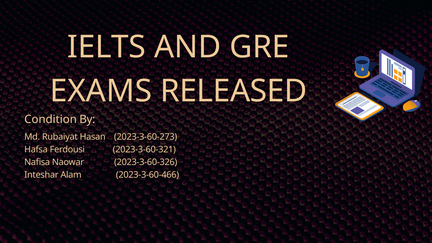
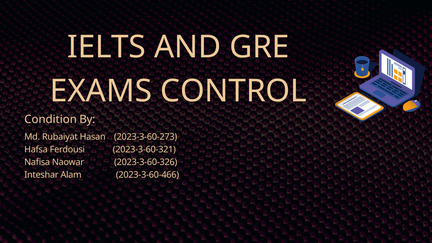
RELEASED: RELEASED -> CONTROL
